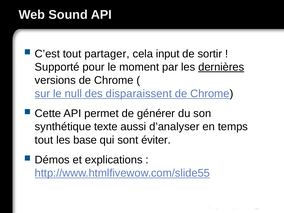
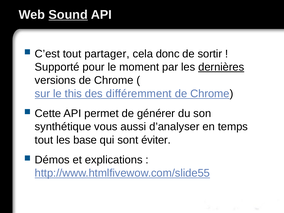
Sound underline: none -> present
input: input -> donc
null: null -> this
disparaissent: disparaissent -> différemment
texte: texte -> vous
